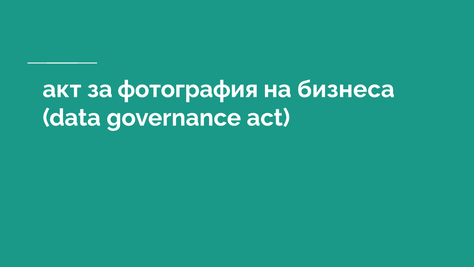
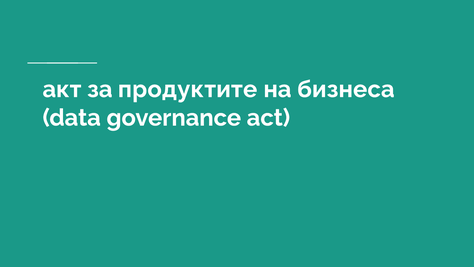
фотография: фотография -> продуктите
